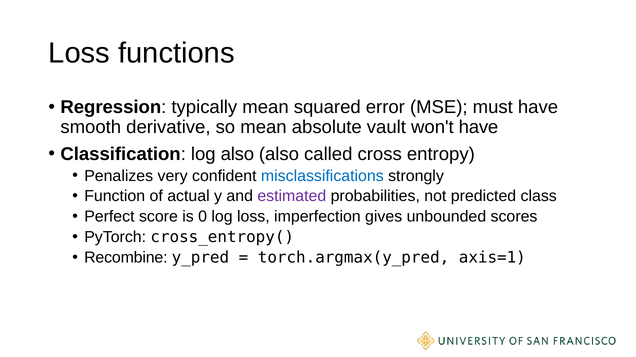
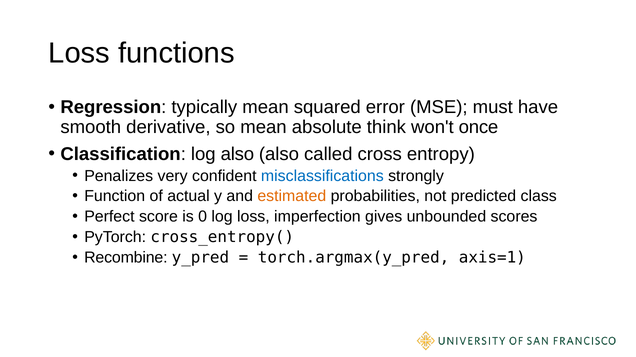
vault: vault -> think
won't have: have -> once
estimated colour: purple -> orange
